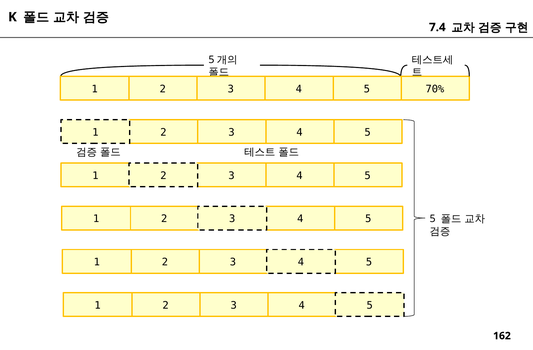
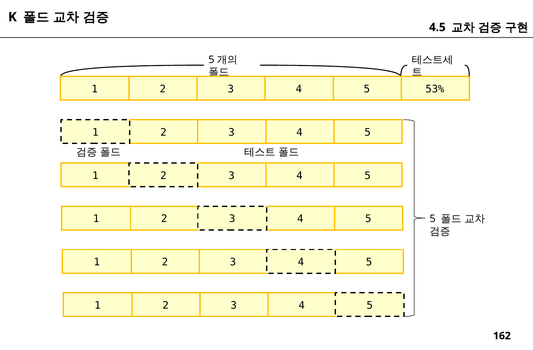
7.4: 7.4 -> 4.5
70%: 70% -> 53%
